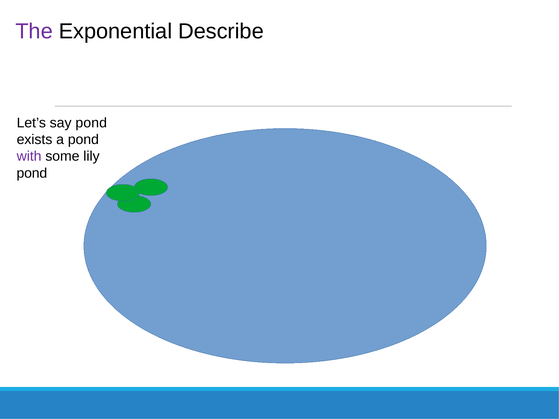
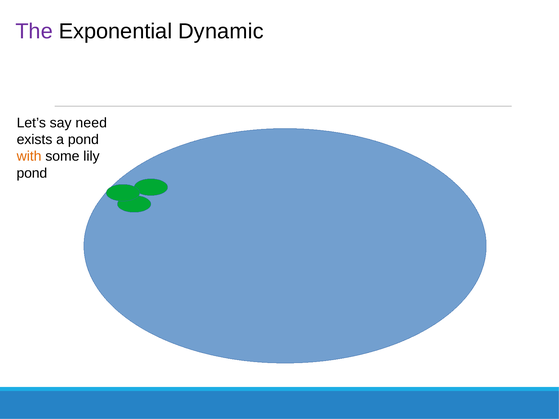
Describe: Describe -> Dynamic
say pond: pond -> need
with colour: purple -> orange
